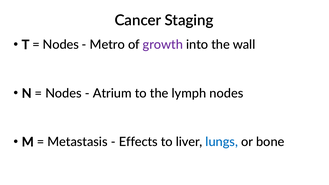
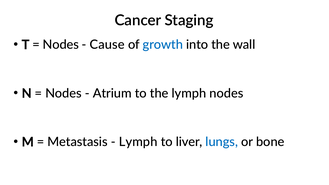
Metro: Metro -> Cause
growth colour: purple -> blue
Effects at (138, 142): Effects -> Lymph
